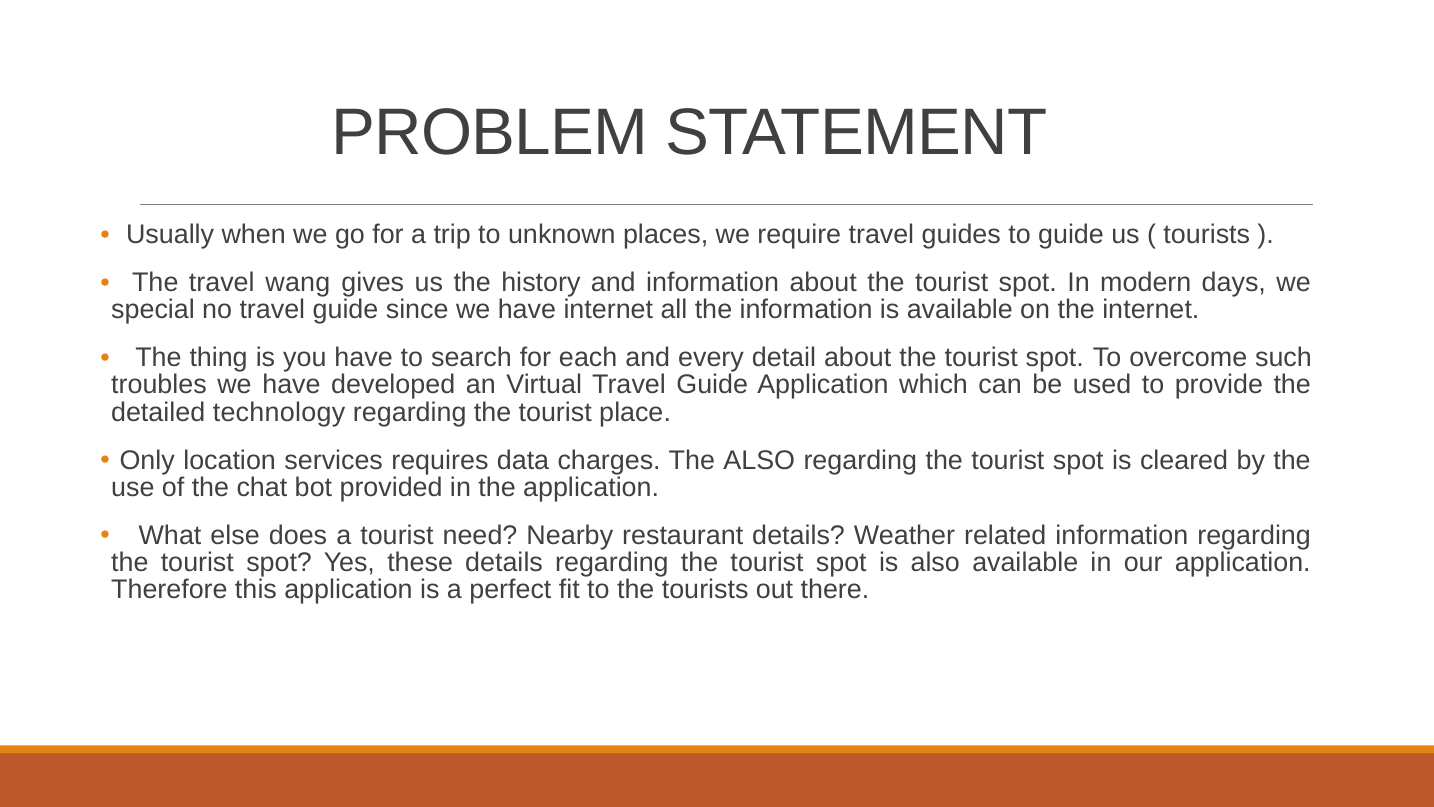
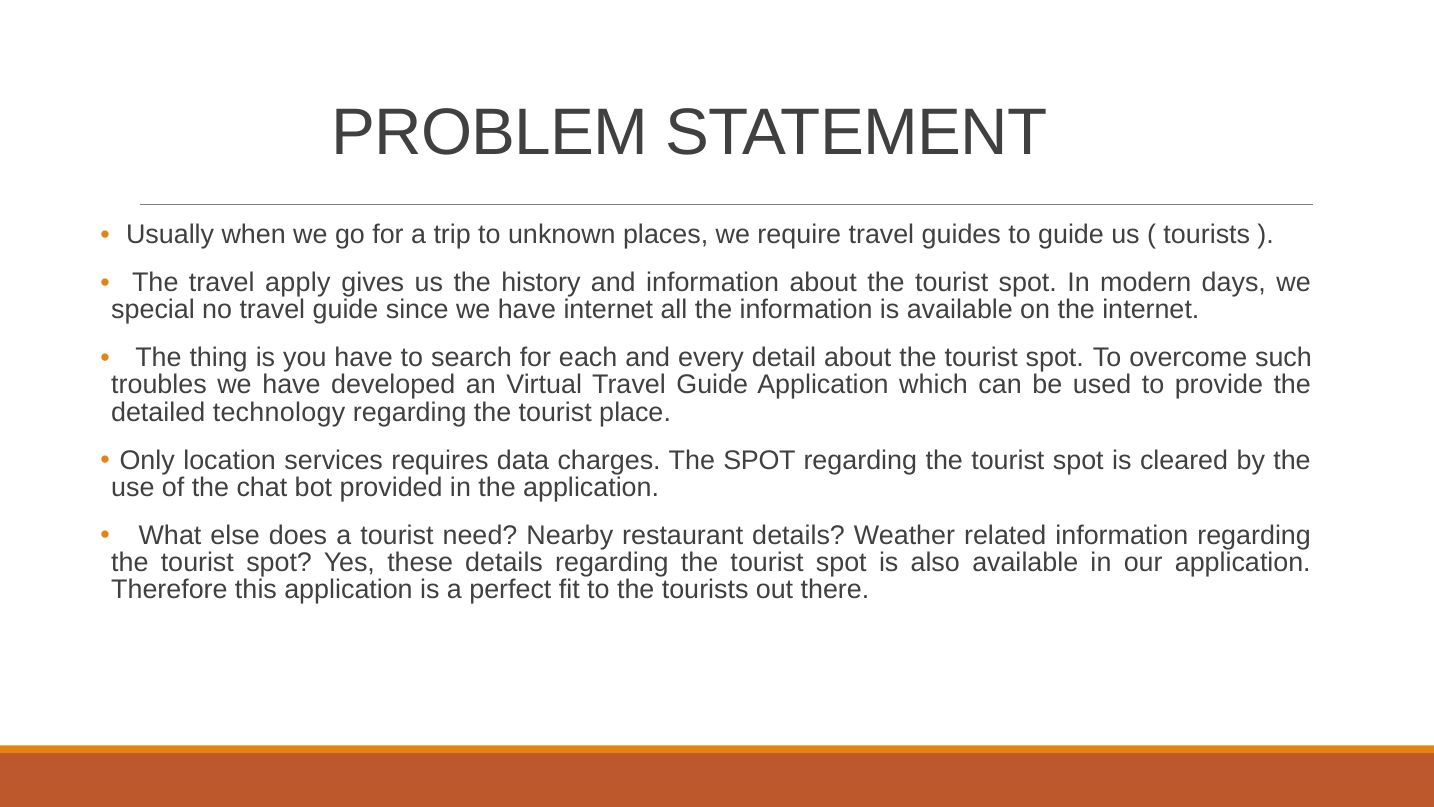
wang: wang -> apply
The ALSO: ALSO -> SPOT
